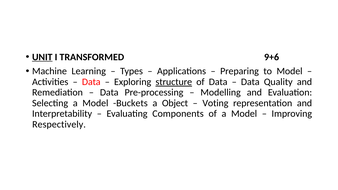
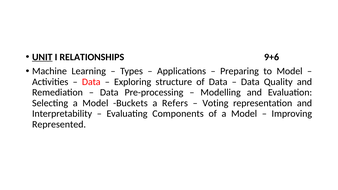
TRANSFORMED: TRANSFORMED -> RELATIONSHIPS
structure underline: present -> none
Object: Object -> Refers
Respectively: Respectively -> Represented
